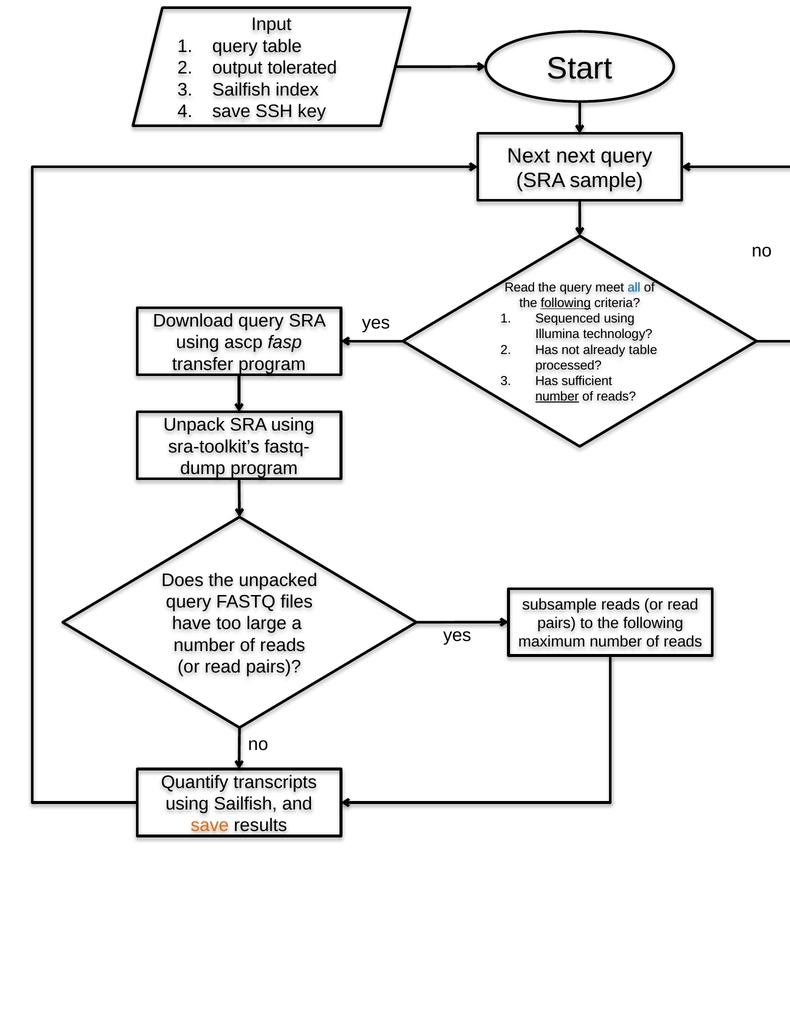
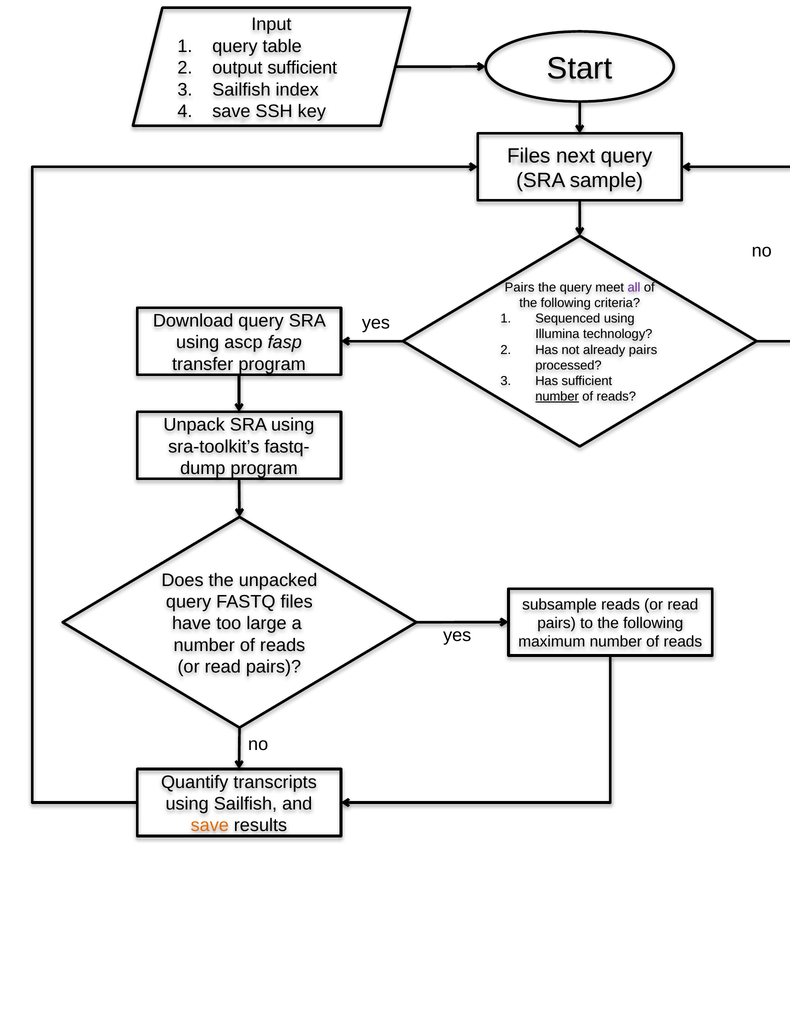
output tolerated: tolerated -> sufficient
Next at (529, 156): Next -> Files
Read at (520, 287): Read -> Pairs
all colour: blue -> purple
following at (566, 303) underline: present -> none
already table: table -> pairs
